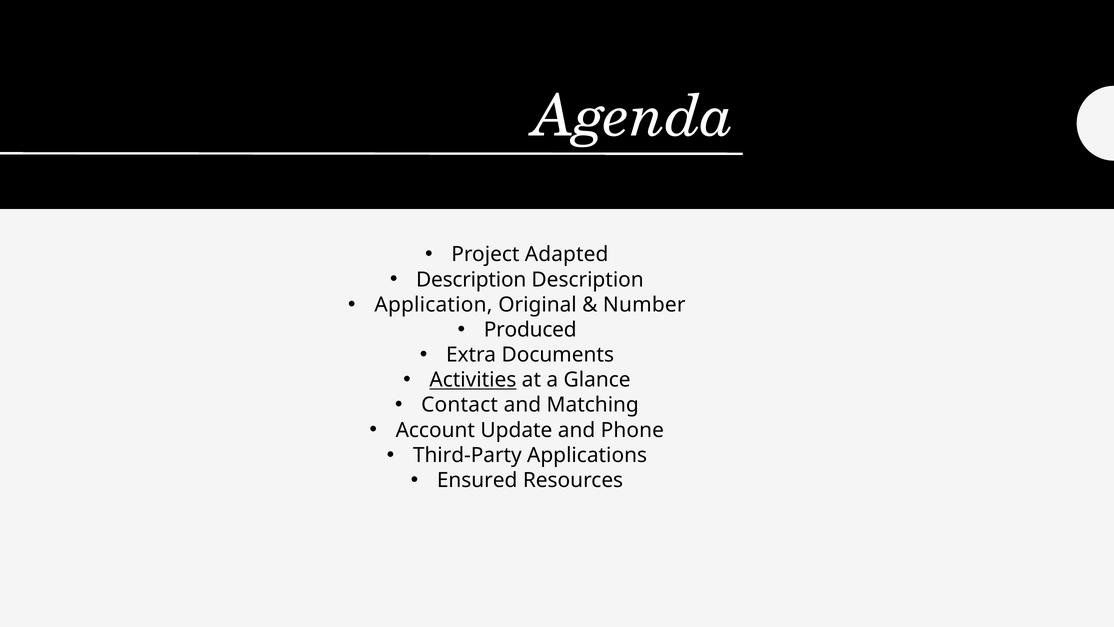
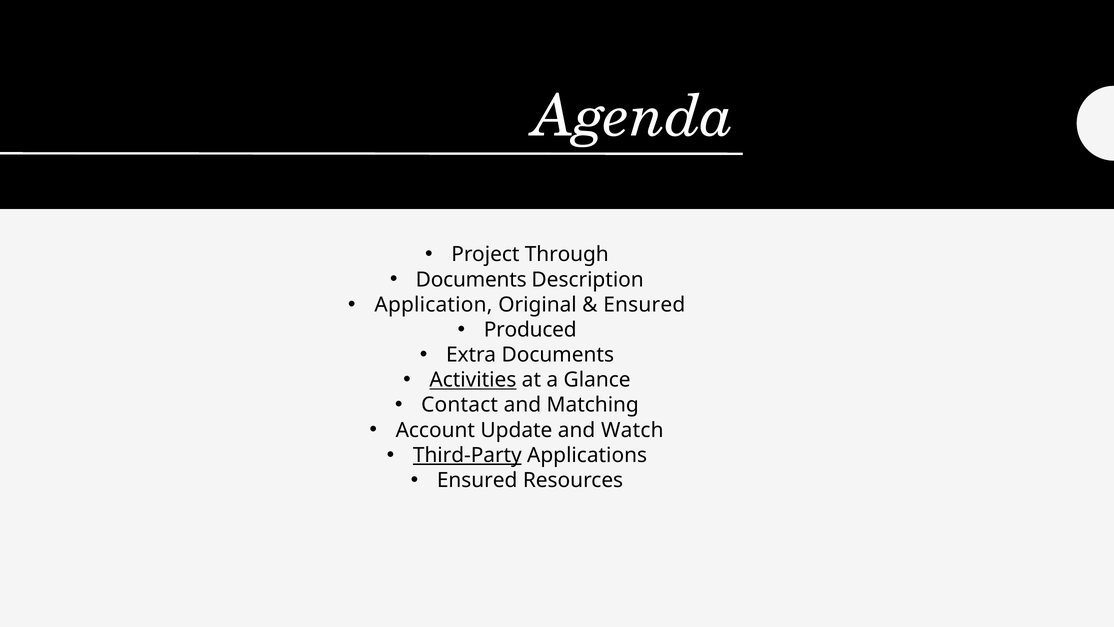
Adapted: Adapted -> Through
Description at (471, 280): Description -> Documents
Number at (644, 305): Number -> Ensured
Phone: Phone -> Watch
Third-Party underline: none -> present
